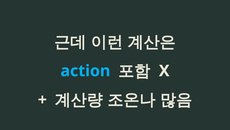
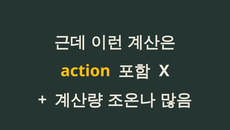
action colour: light blue -> yellow
